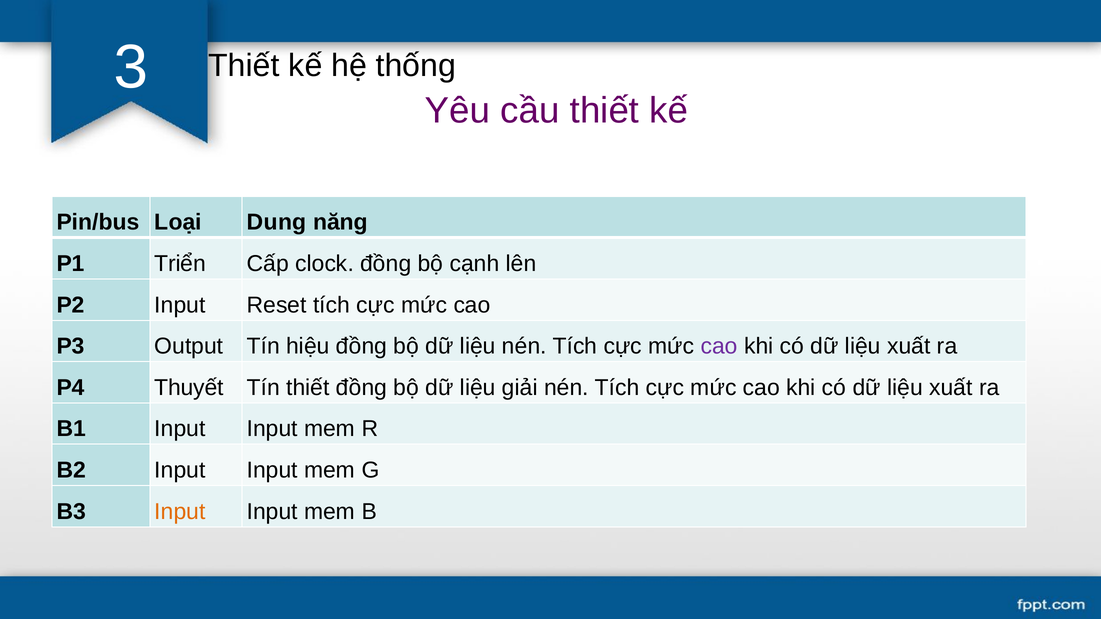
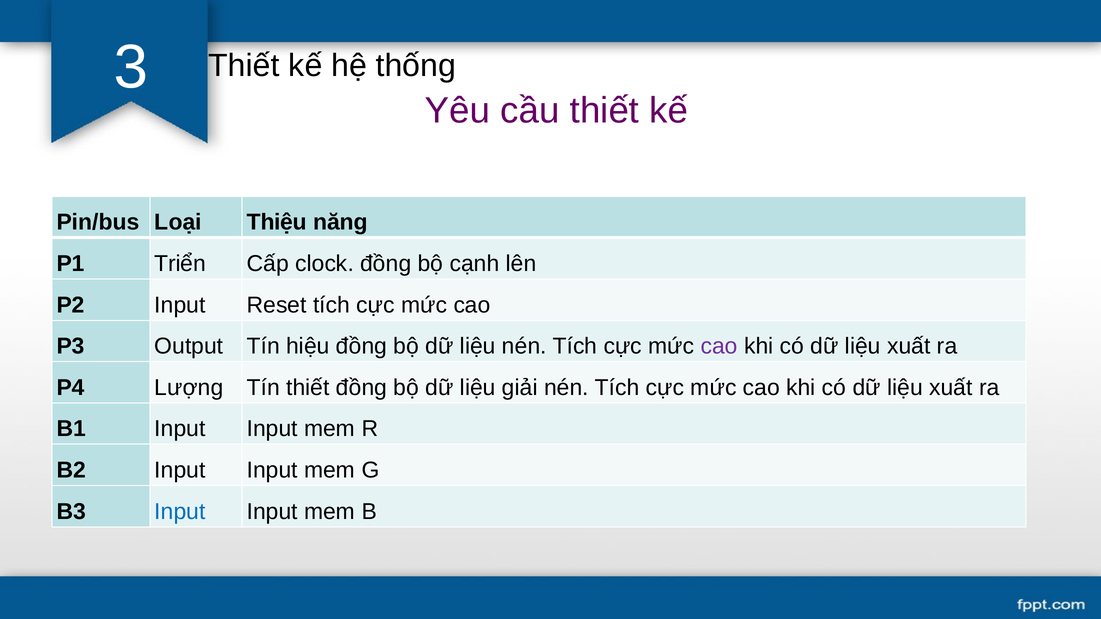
Dung: Dung -> Thiệu
Thuyết: Thuyết -> Lượng
Input at (180, 512) colour: orange -> blue
